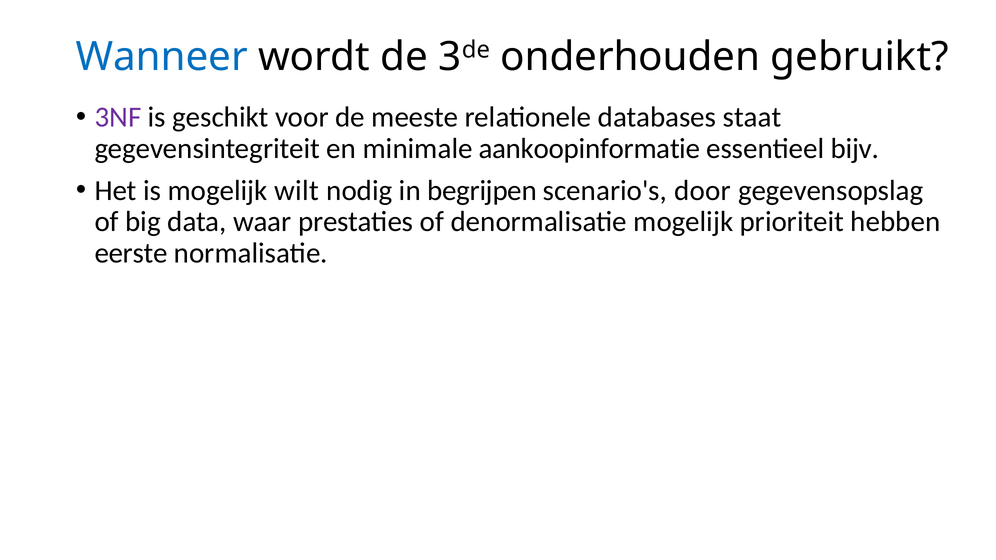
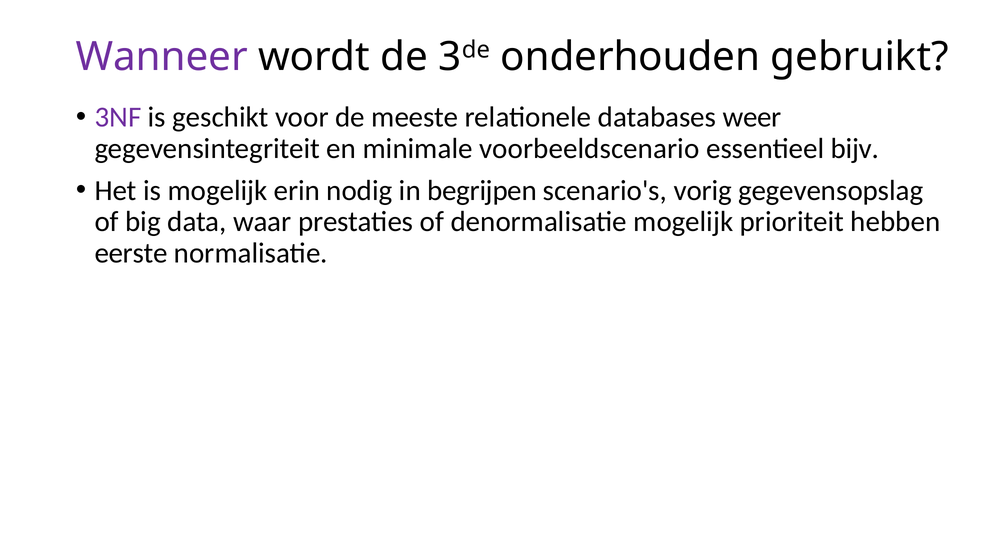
Wanneer colour: blue -> purple
staat: staat -> weer
aankoopinformatie: aankoopinformatie -> voorbeeldscenario
wilt: wilt -> erin
door: door -> vorig
